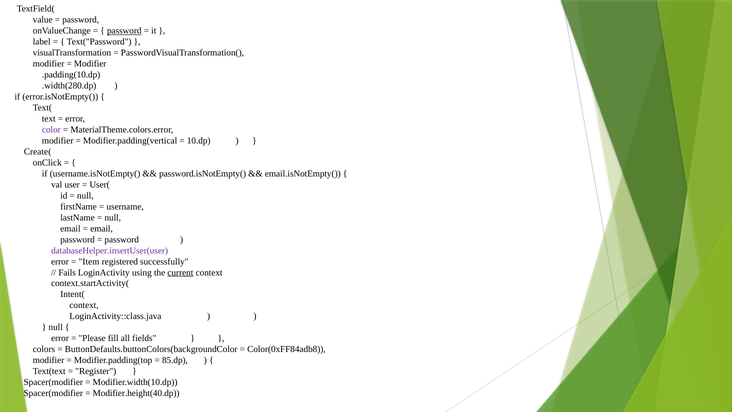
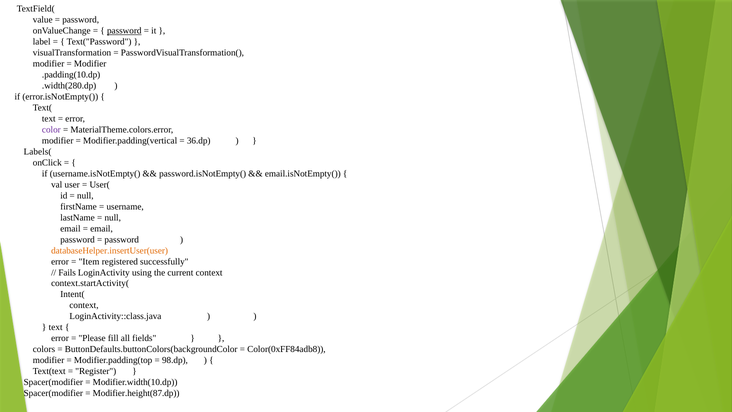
10.dp: 10.dp -> 36.dp
Create(: Create( -> Labels(
databaseHelper.insertUser(user colour: purple -> orange
current underline: present -> none
null at (56, 327): null -> text
85.dp: 85.dp -> 98.dp
Modifier.height(40.dp: Modifier.height(40.dp -> Modifier.height(87.dp
